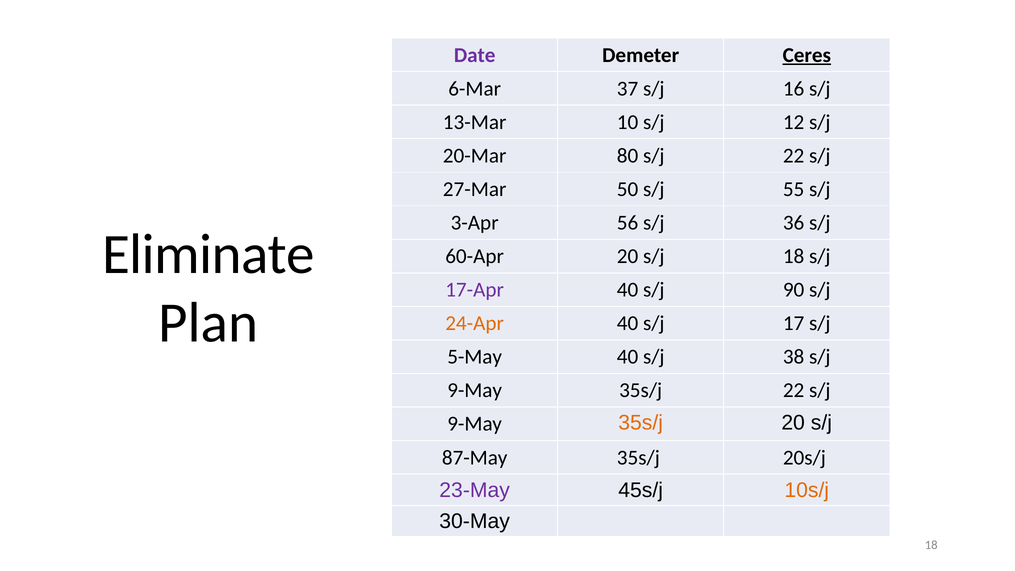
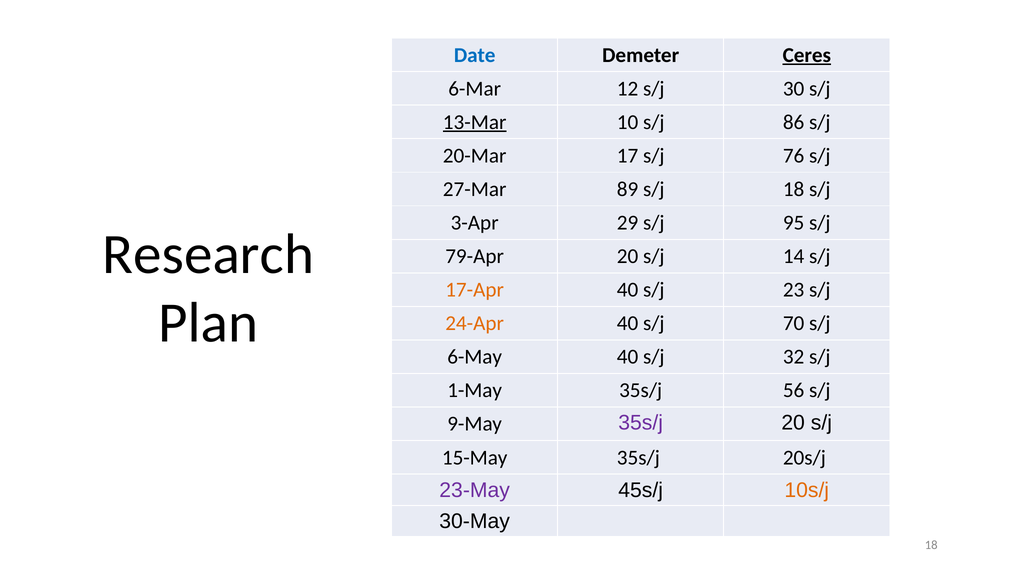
Date colour: purple -> blue
37: 37 -> 12
16: 16 -> 30
13-Mar underline: none -> present
12: 12 -> 86
80: 80 -> 17
s/j 22: 22 -> 76
50: 50 -> 89
s/j 55: 55 -> 18
56: 56 -> 29
36: 36 -> 95
Eliminate: Eliminate -> Research
60-Apr: 60-Apr -> 79-Apr
s/j 18: 18 -> 14
17-Apr colour: purple -> orange
90: 90 -> 23
17: 17 -> 70
5-May: 5-May -> 6-May
38: 38 -> 32
9-May at (475, 390): 9-May -> 1-May
35s/j 22: 22 -> 56
35s/j at (641, 423) colour: orange -> purple
87-May: 87-May -> 15-May
